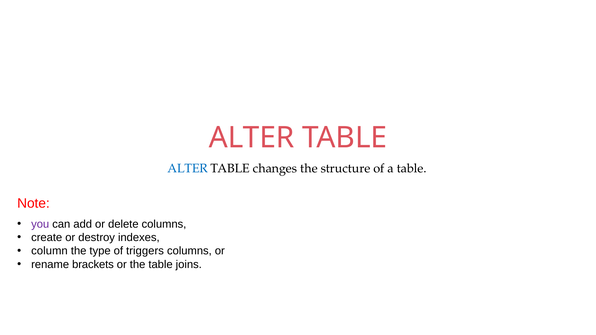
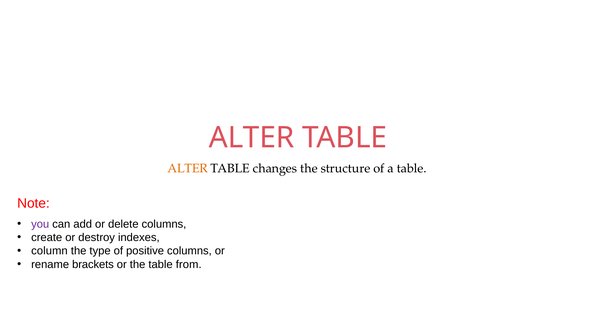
ALTER at (188, 168) colour: blue -> orange
triggers: triggers -> positive
joins: joins -> from
